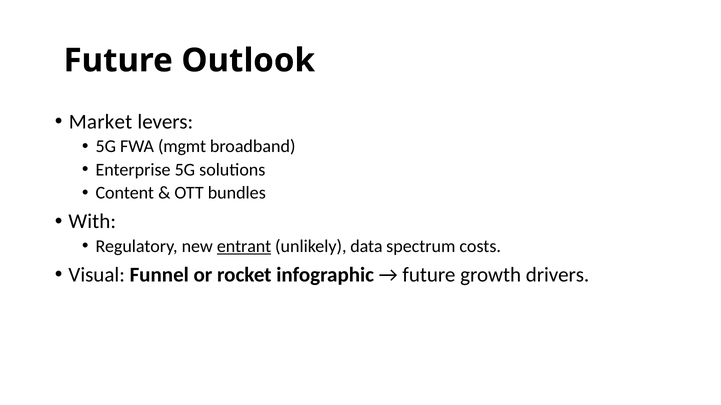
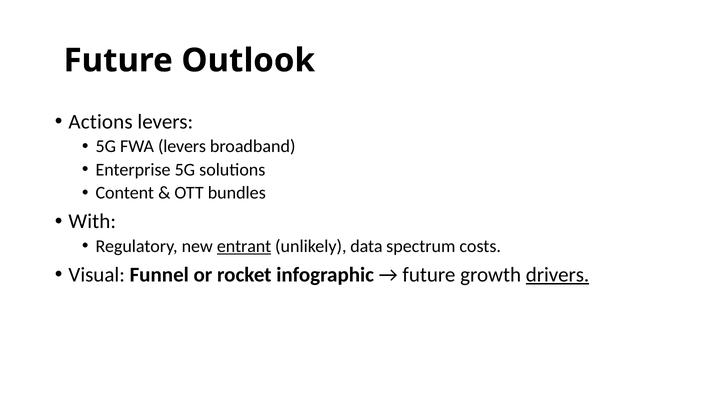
Market: Market -> Actions
FWA mgmt: mgmt -> levers
drivers underline: none -> present
